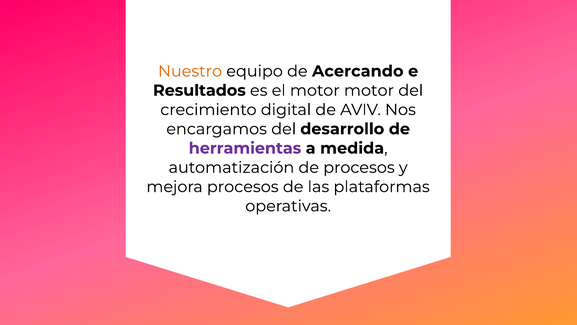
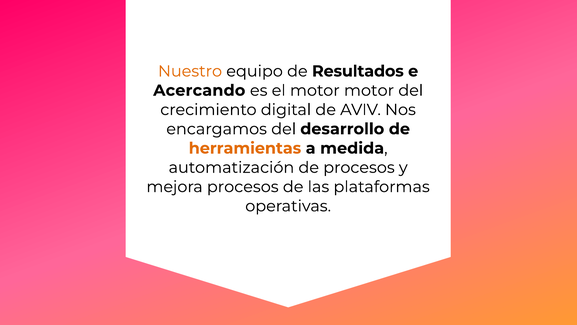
Acercando: Acercando -> Resultados
Resultados: Resultados -> Acercando
herramientas colour: purple -> orange
